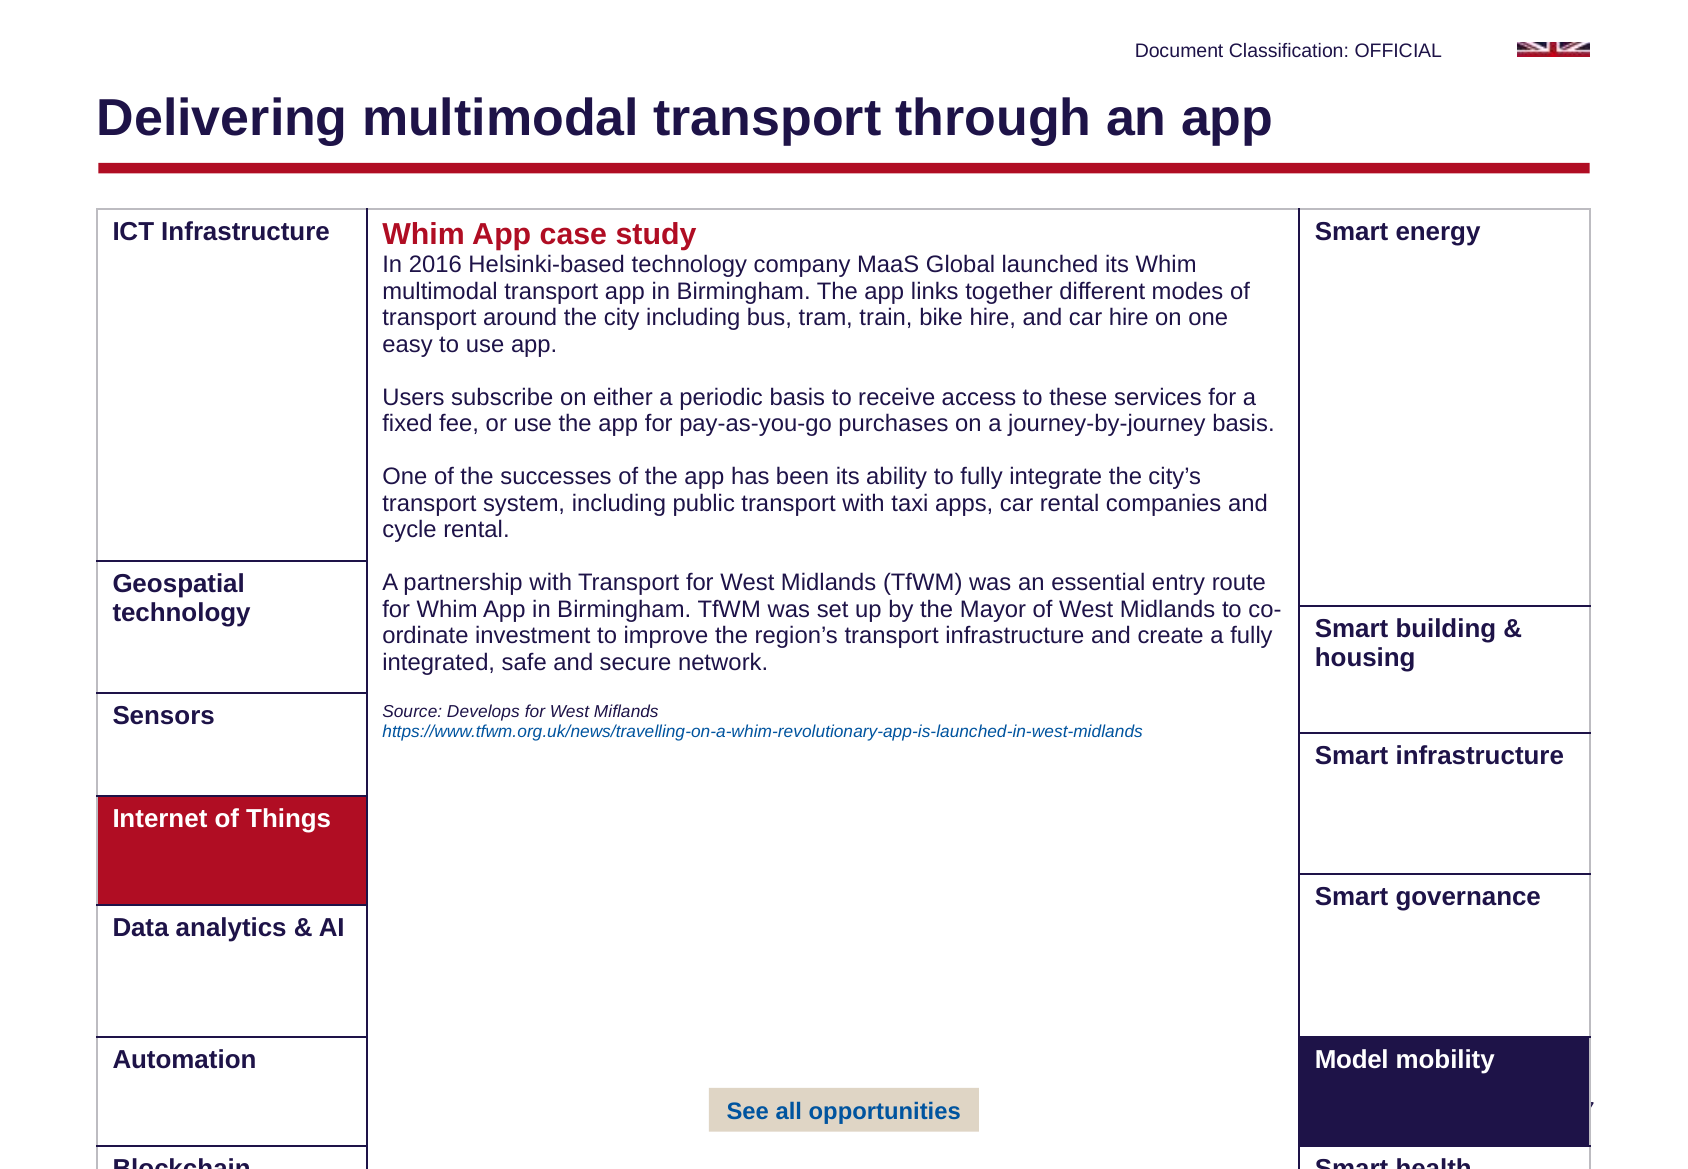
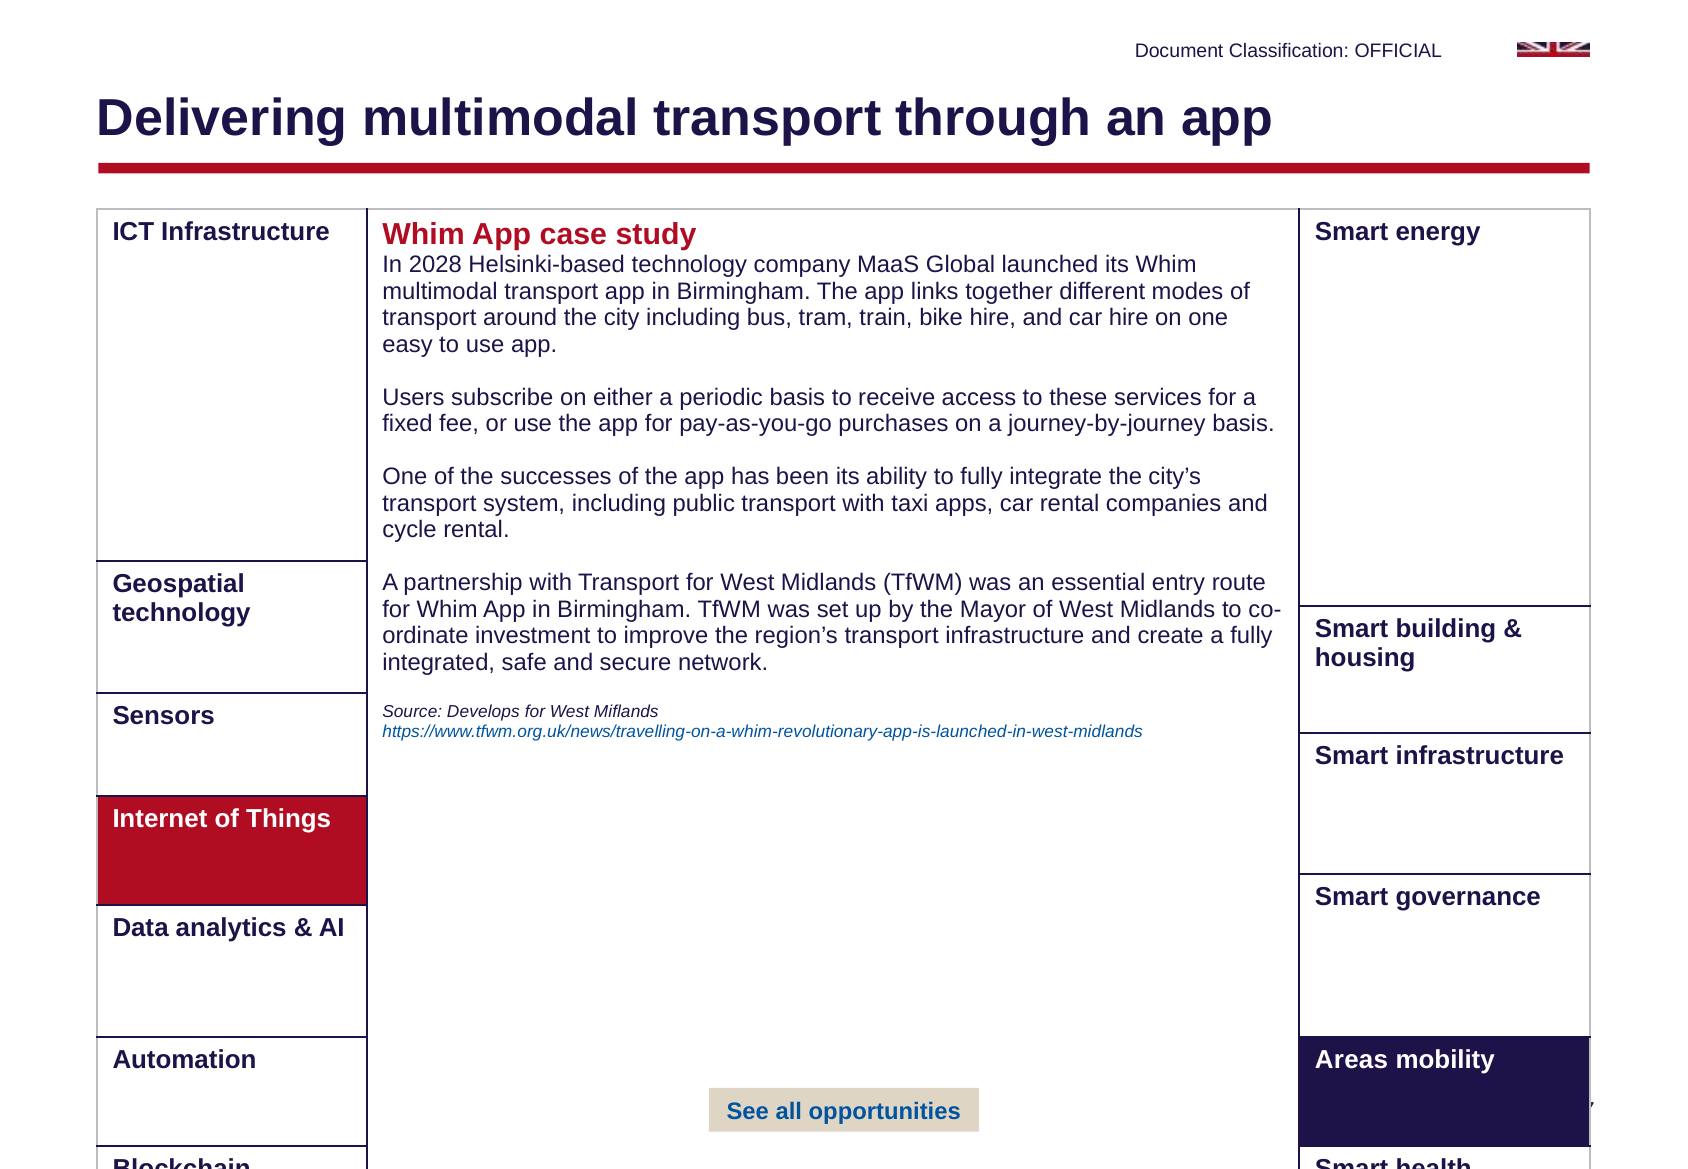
2016: 2016 -> 2028
Model: Model -> Areas
